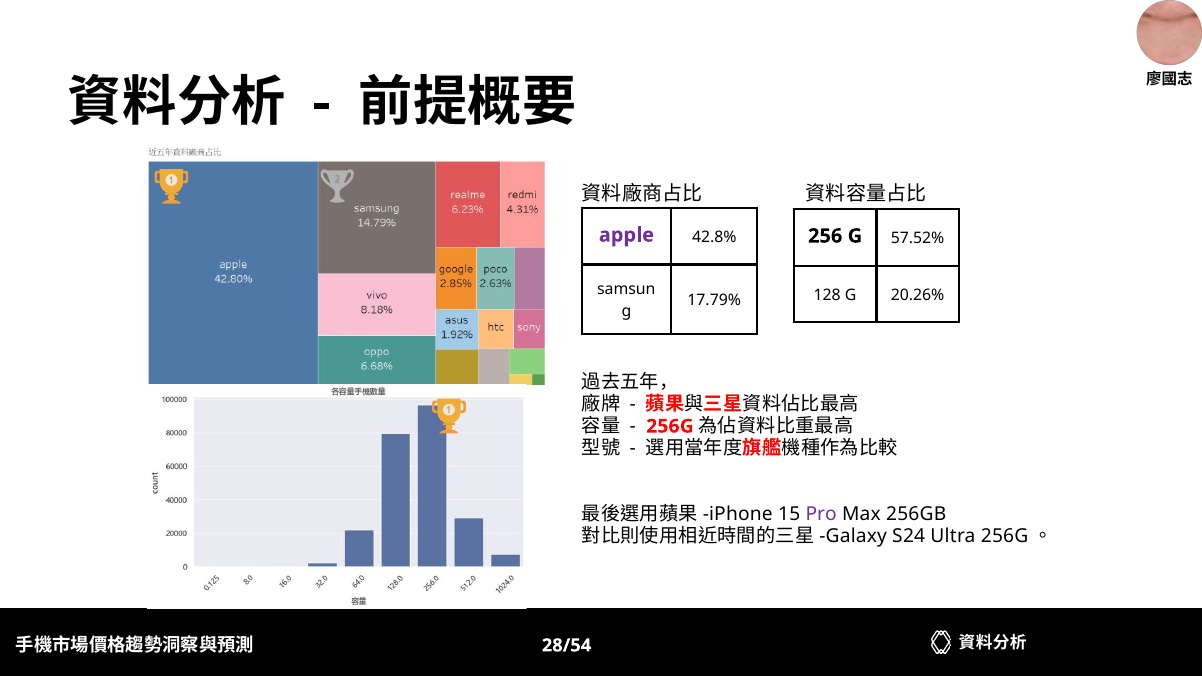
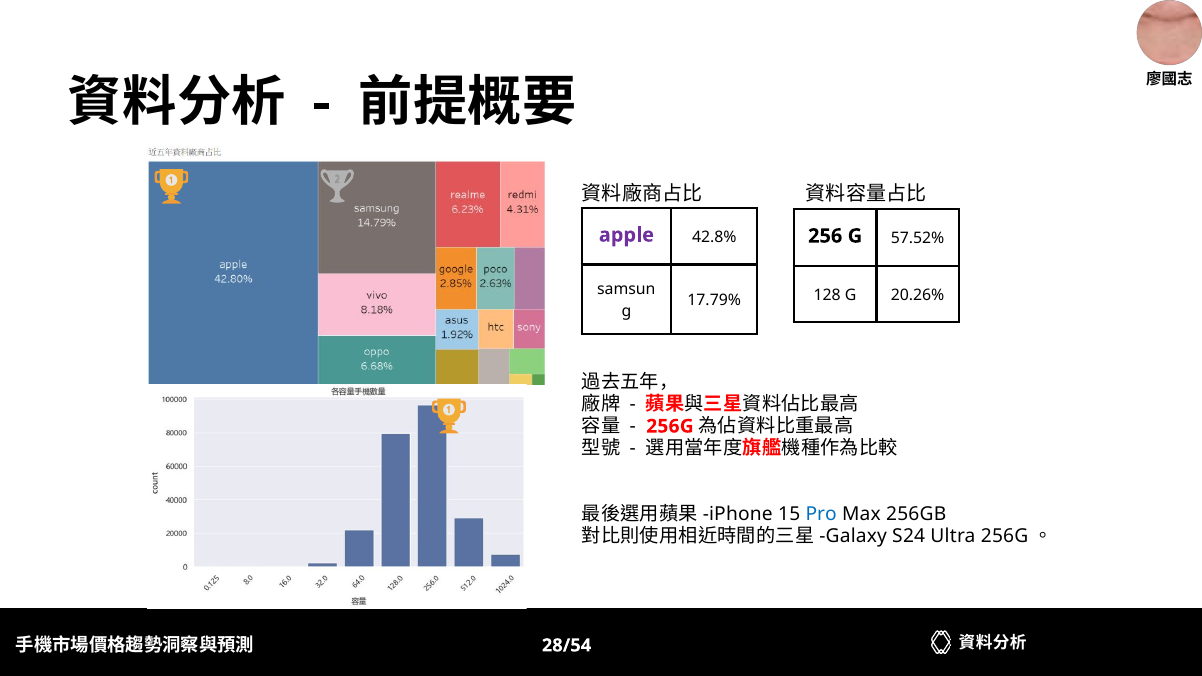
Pro colour: purple -> blue
